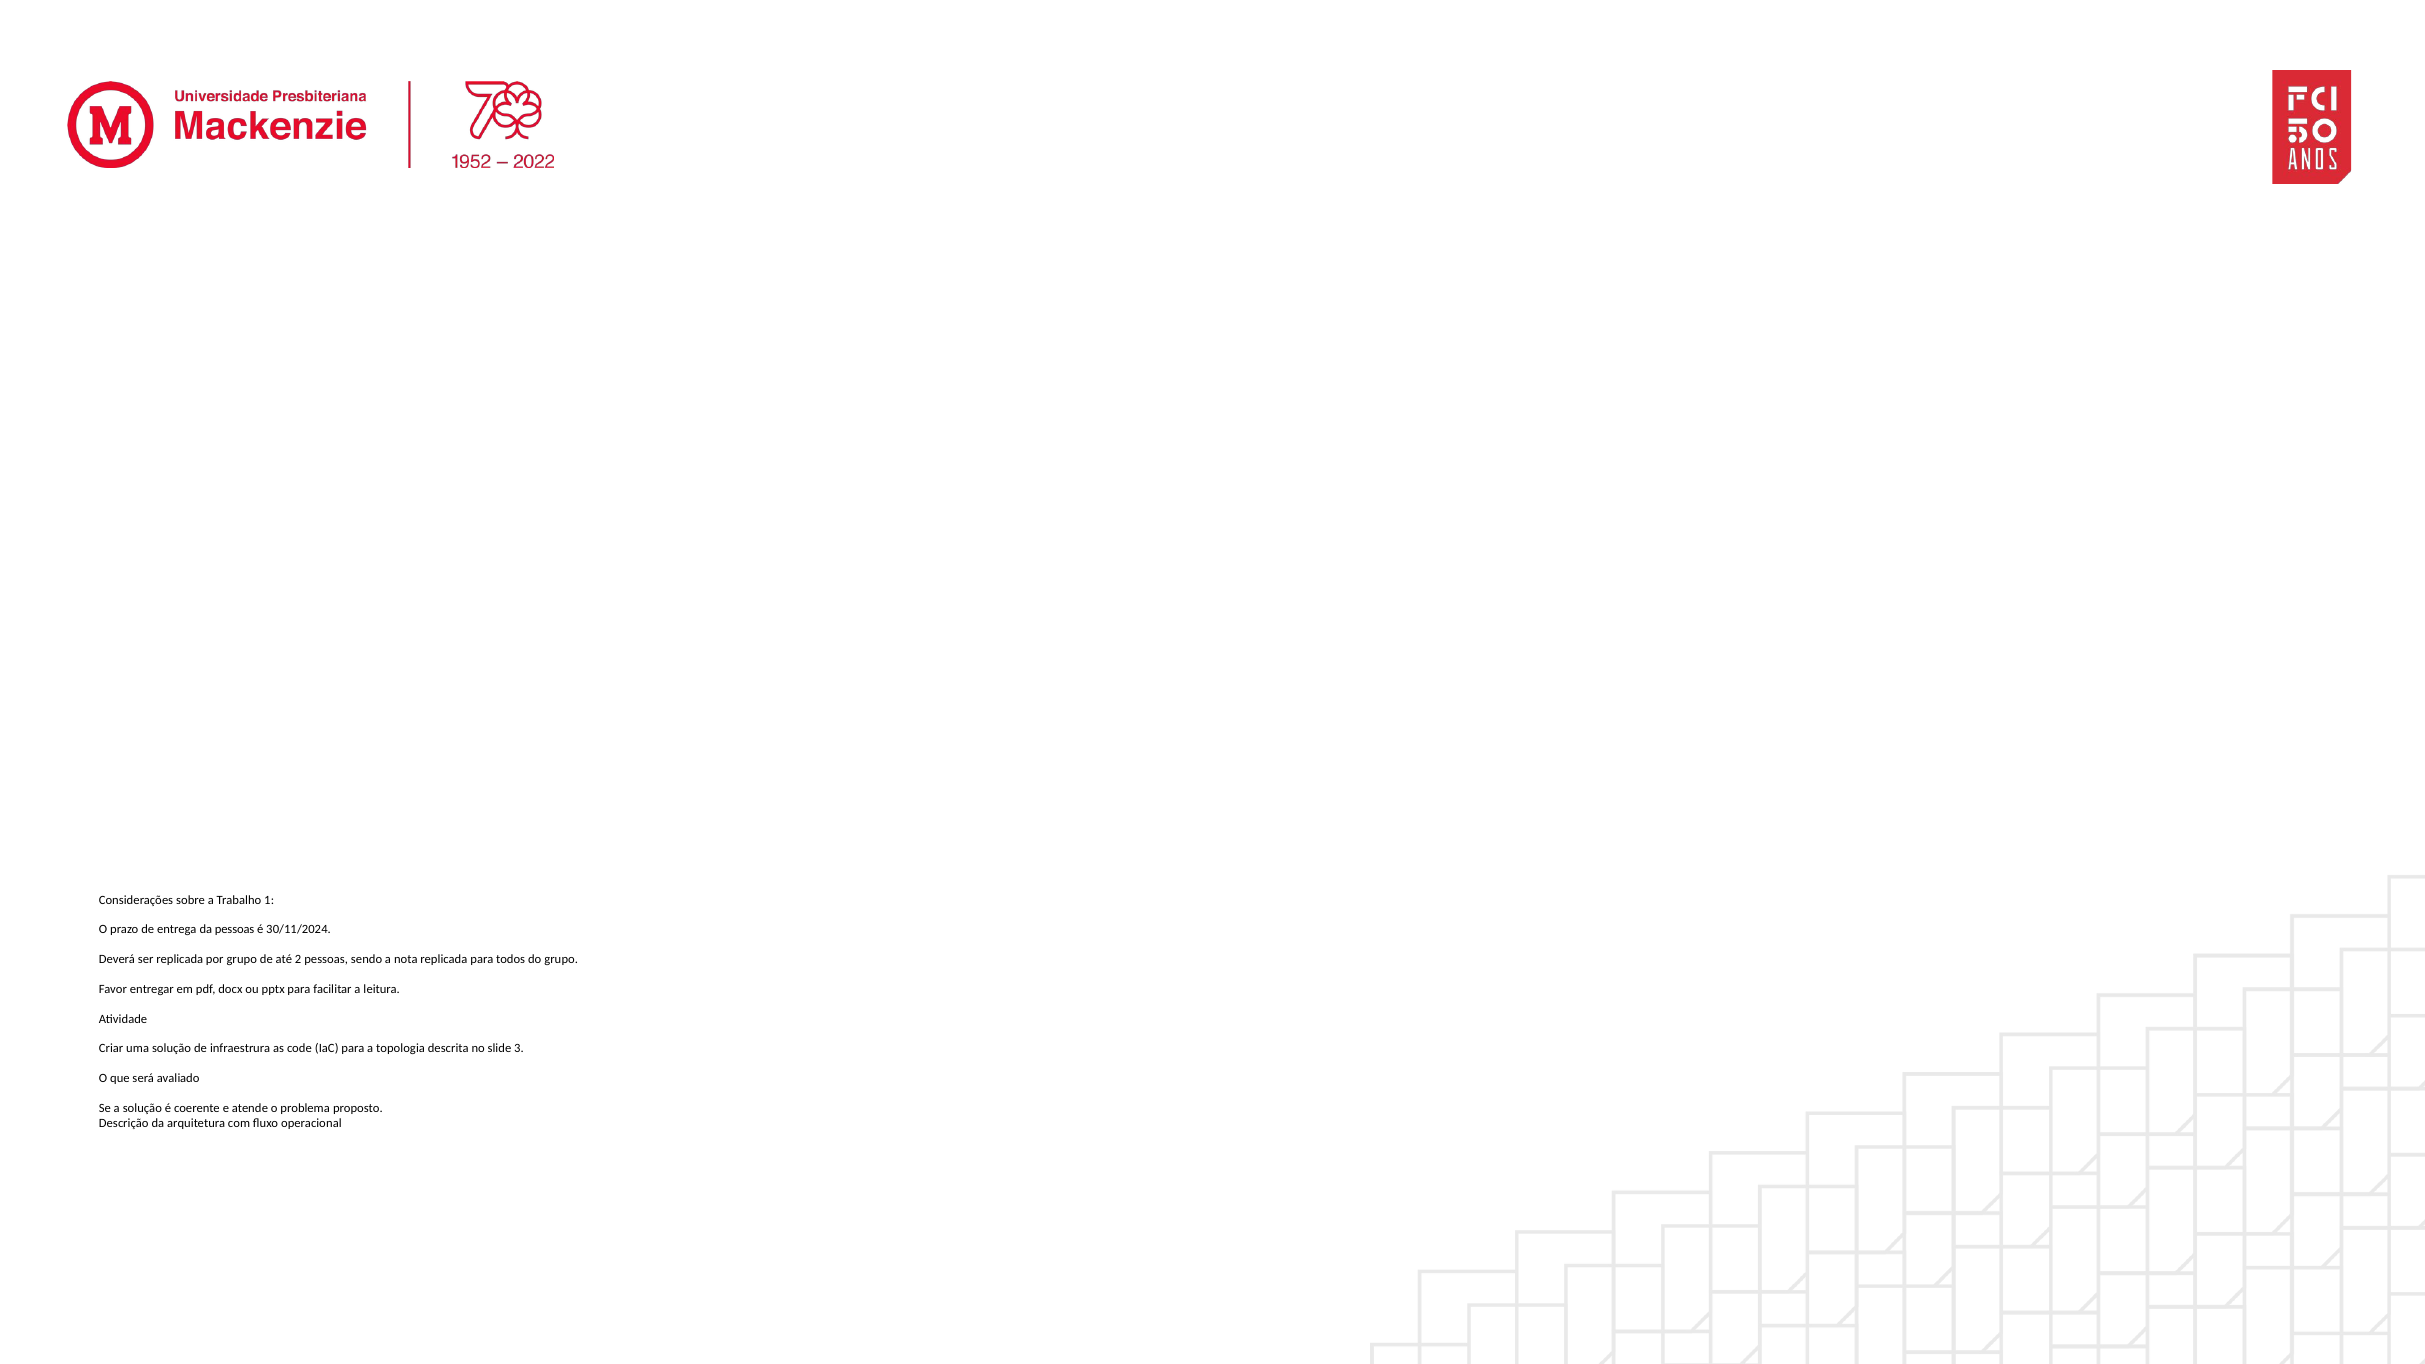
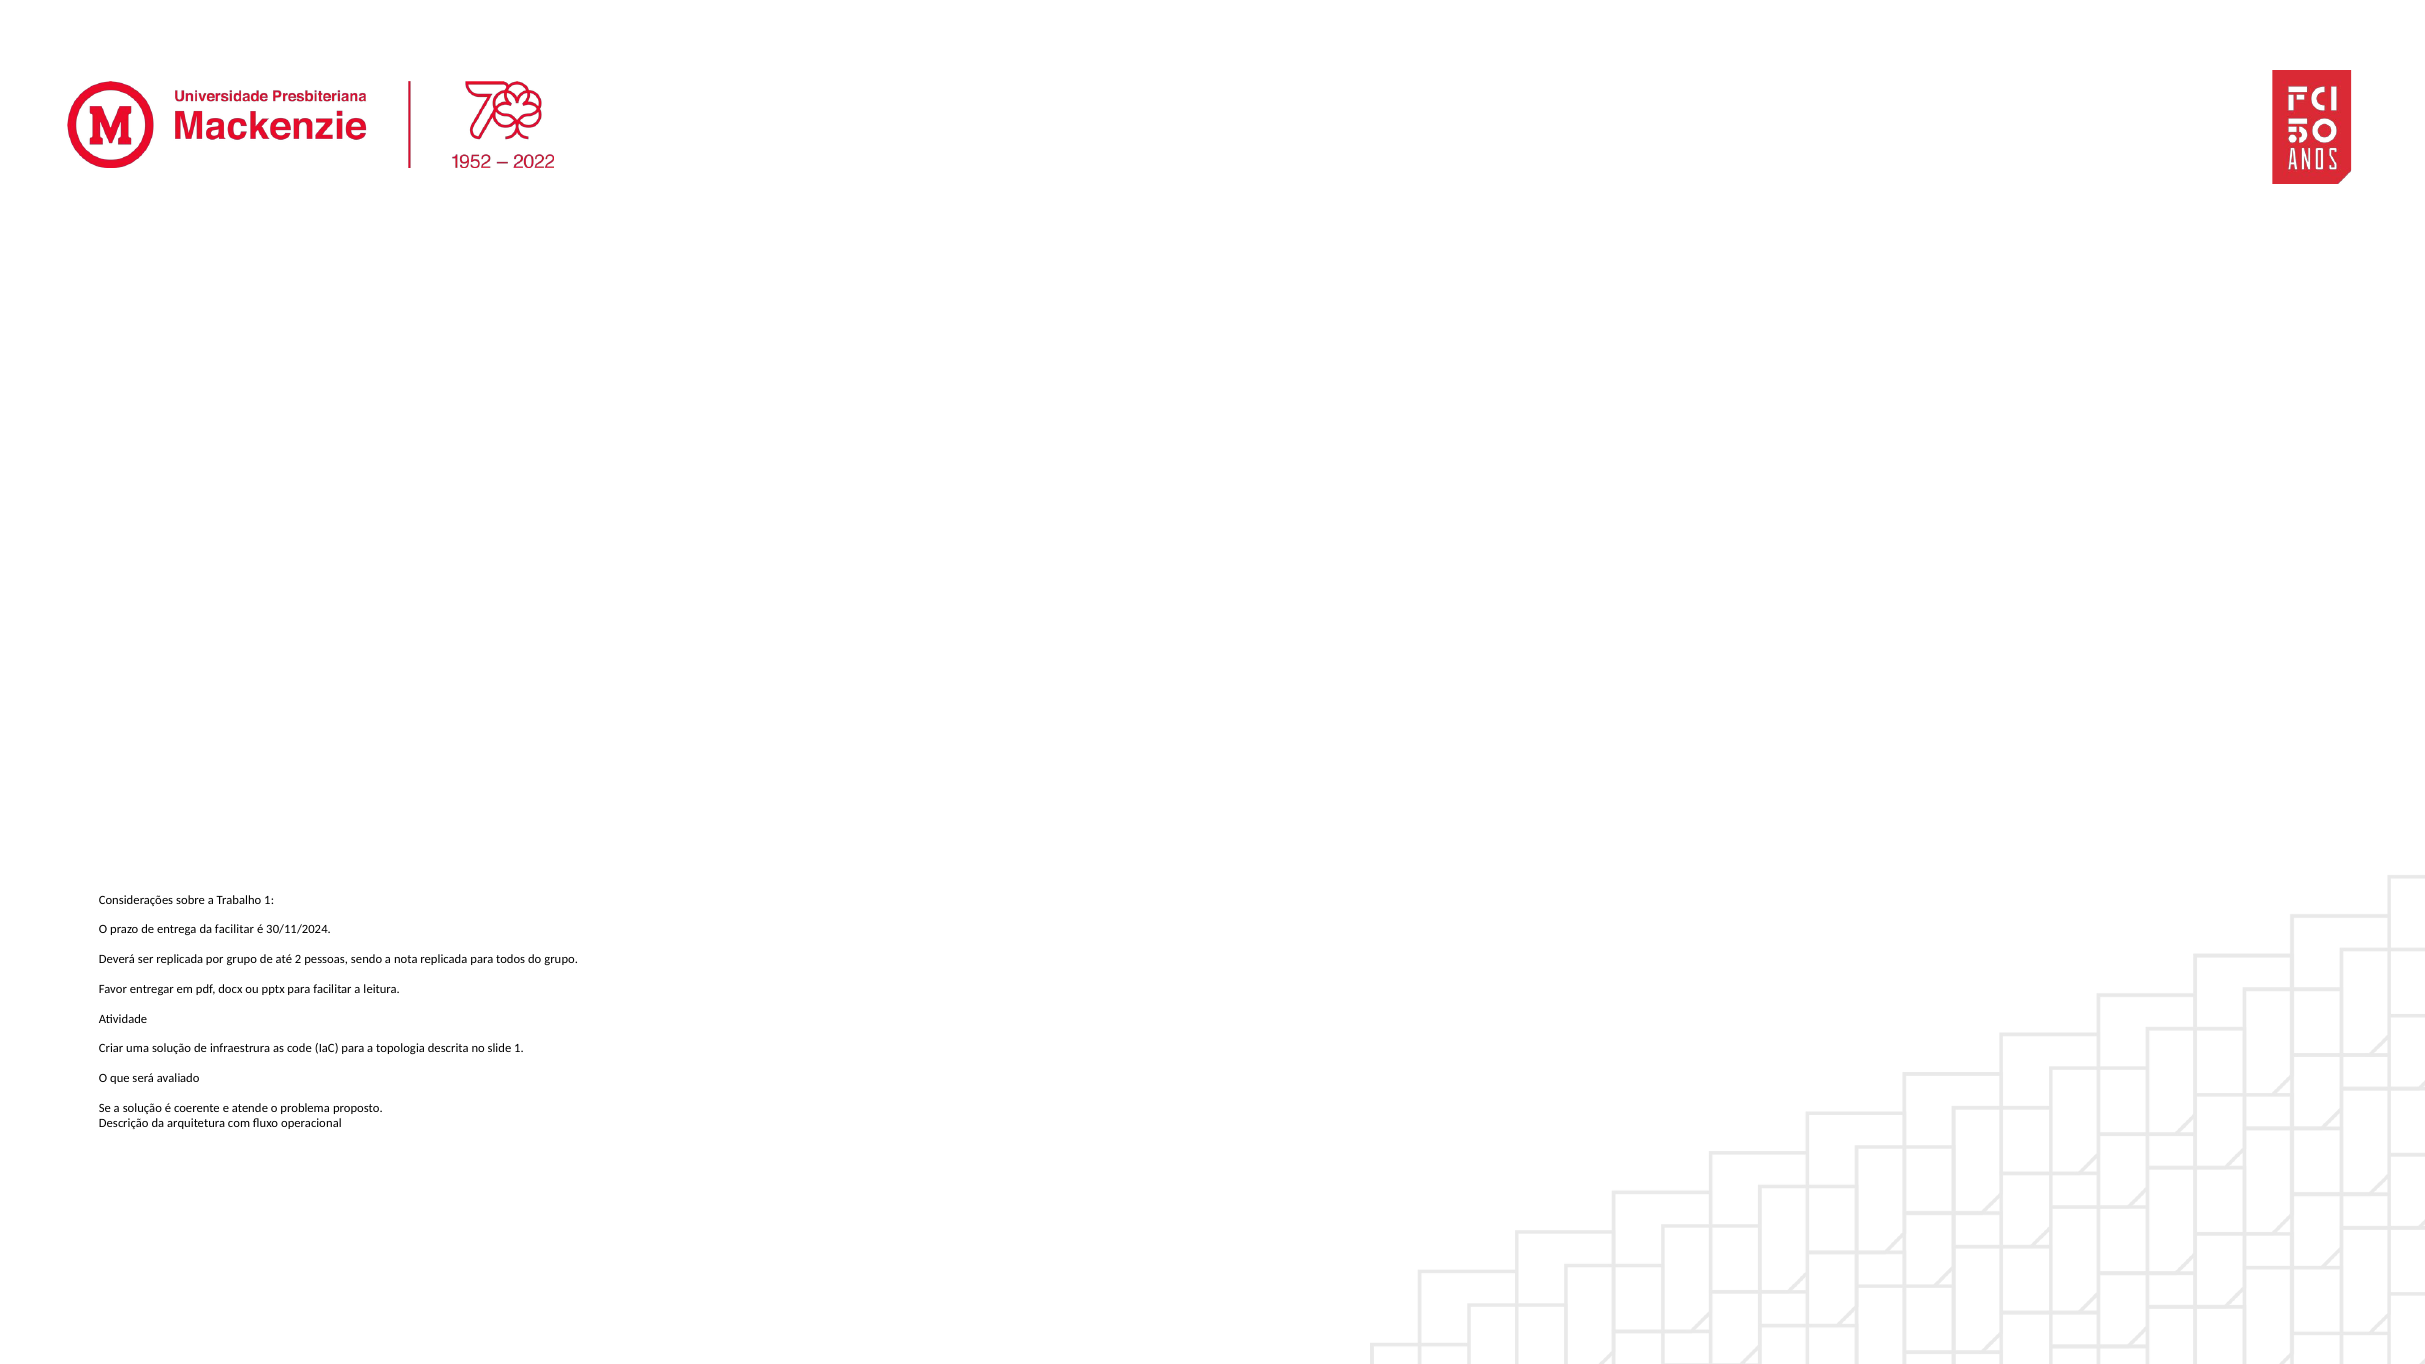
da pessoas: pessoas -> facilitar
slide 3: 3 -> 1
